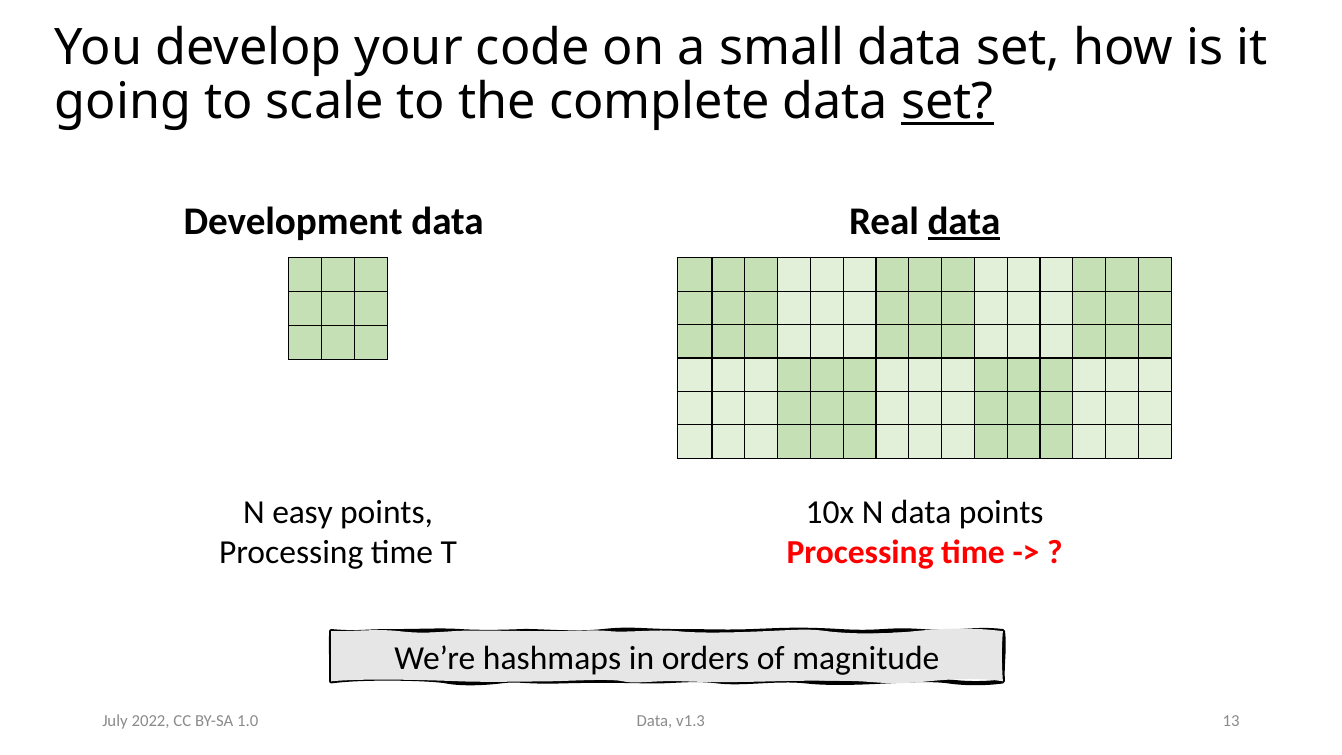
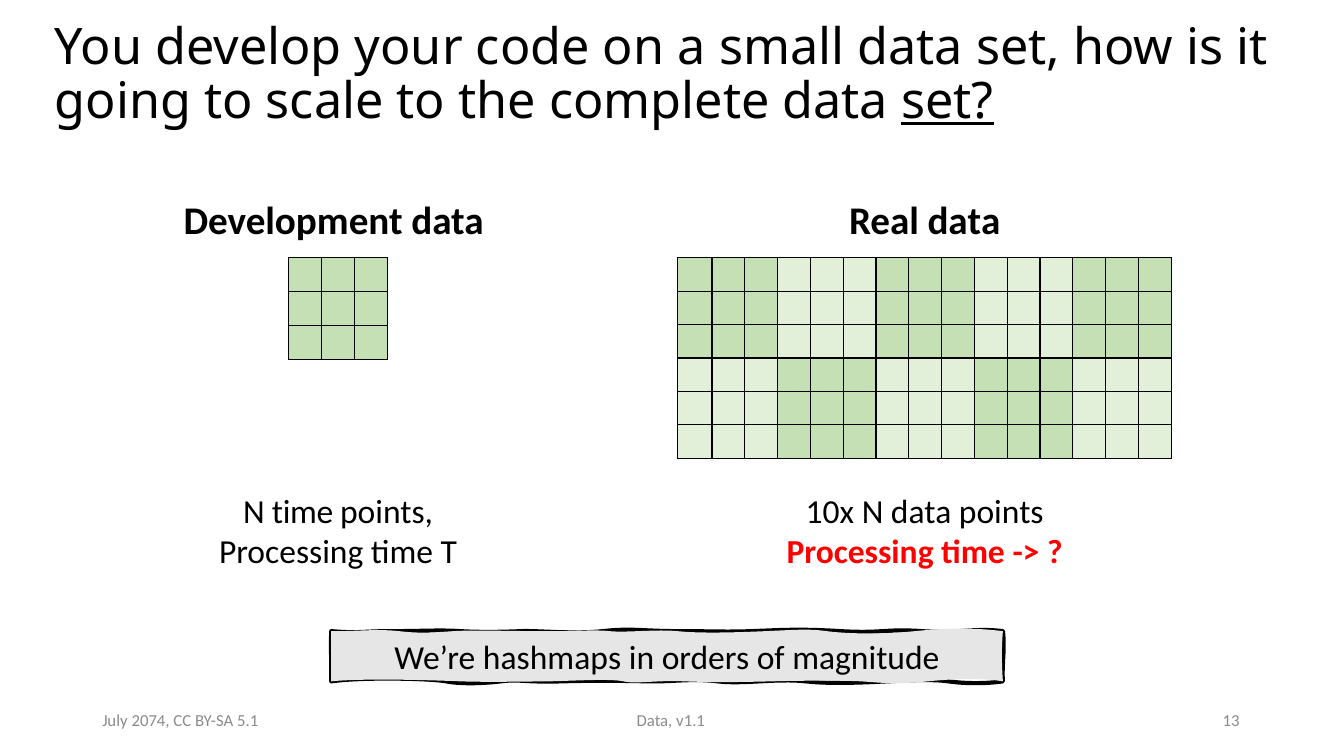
data at (964, 222) underline: present -> none
N easy: easy -> time
v1.3: v1.3 -> v1.1
2022: 2022 -> 2074
1.0: 1.0 -> 5.1
